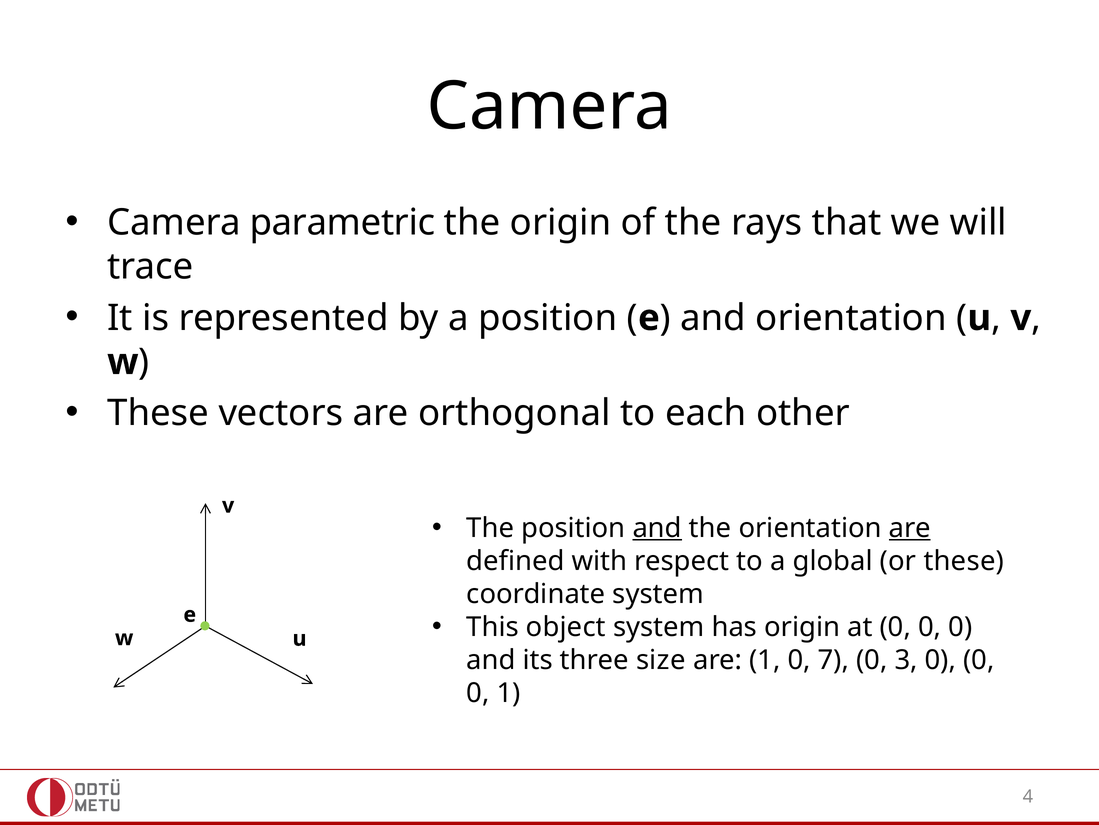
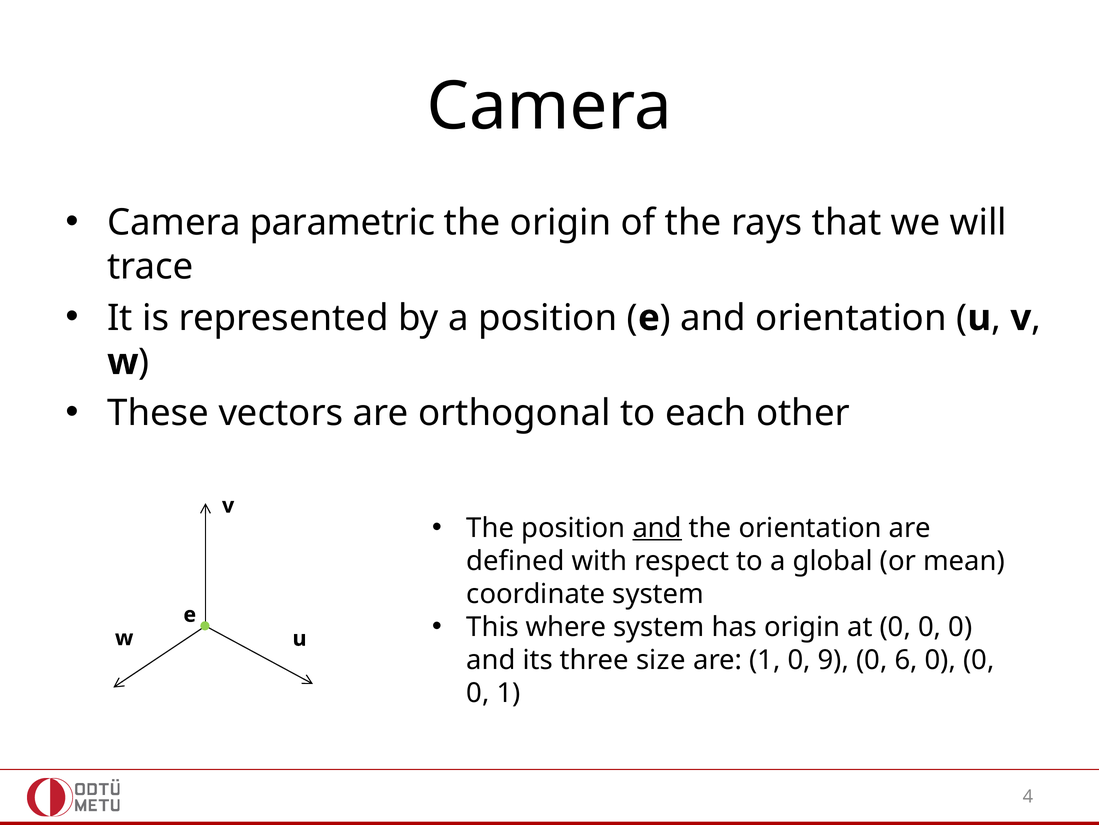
are at (910, 527) underline: present -> none
or these: these -> mean
object: object -> where
7: 7 -> 9
3: 3 -> 6
